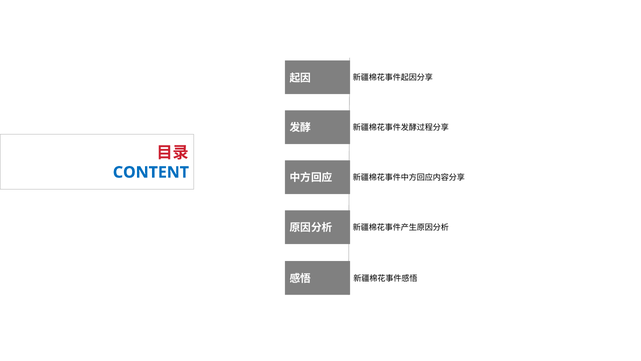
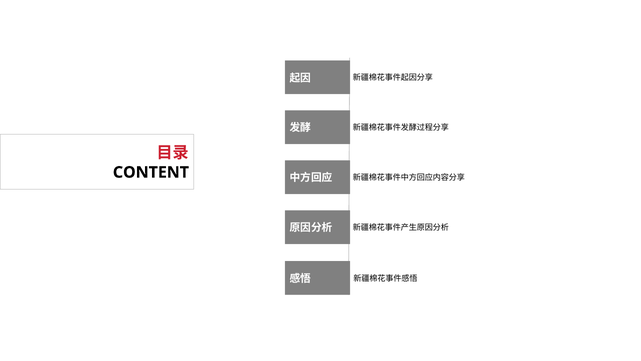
CONTENT colour: blue -> black
